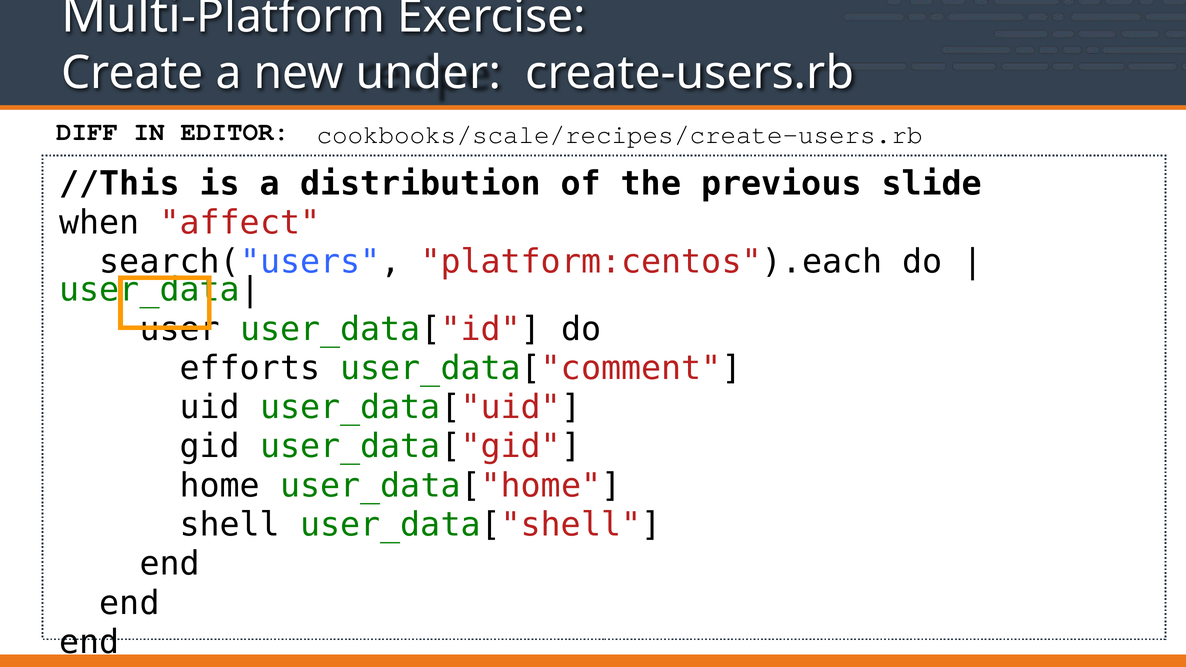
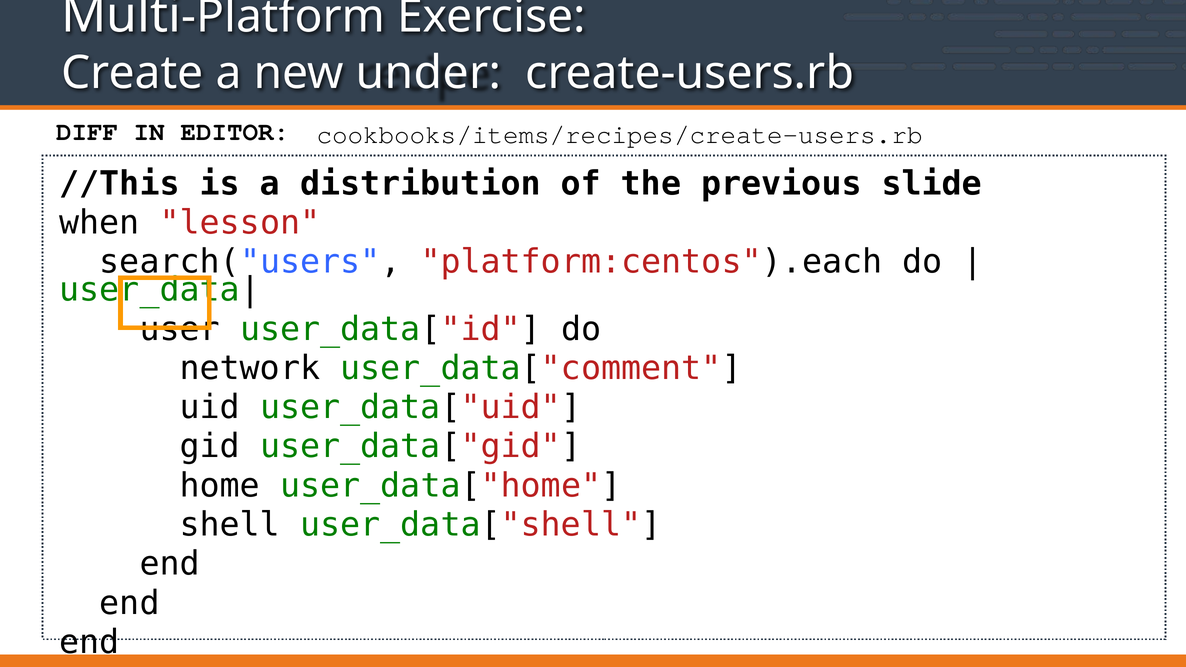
cookbooks/scale/recipes/create-users.rb: cookbooks/scale/recipes/create-users.rb -> cookbooks/items/recipes/create-users.rb
affect: affect -> lesson
efforts: efforts -> network
